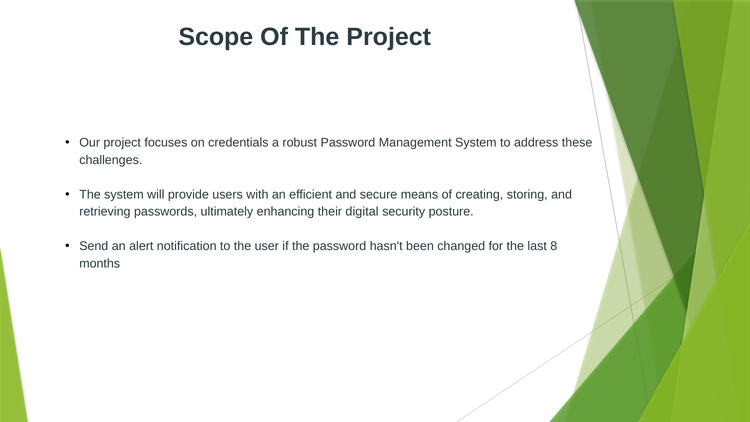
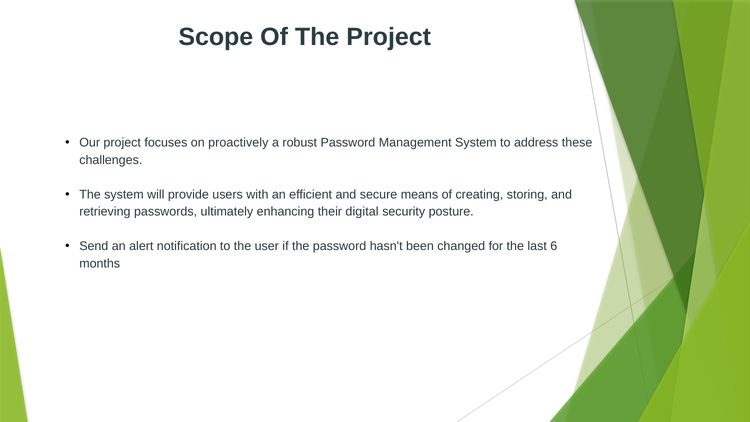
credentials: credentials -> proactively
8: 8 -> 6
